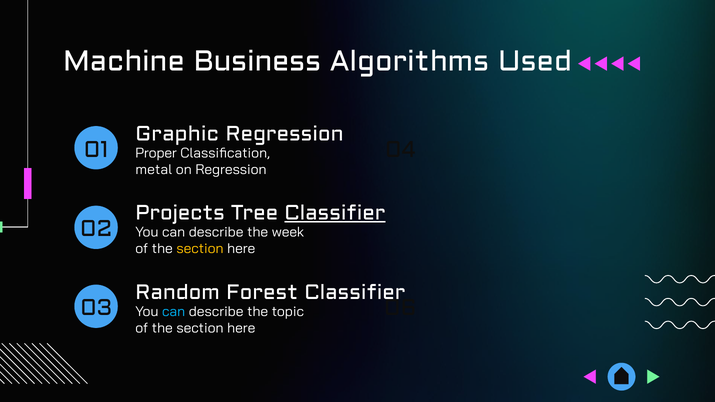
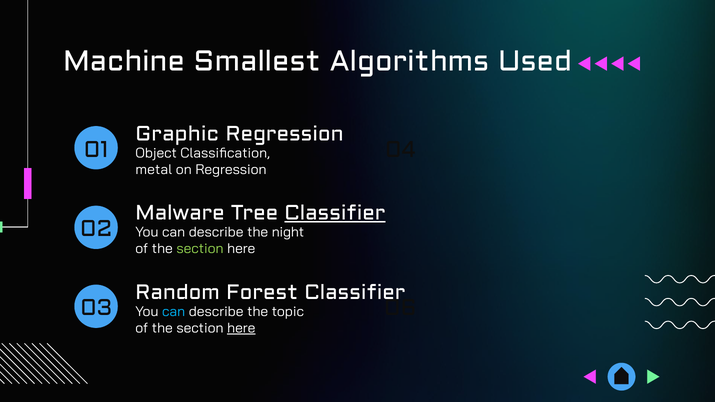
Business: Business -> Smallest
Proper: Proper -> Object
Projects: Projects -> Malware
week: week -> night
section at (200, 249) colour: yellow -> light green
here at (241, 328) underline: none -> present
